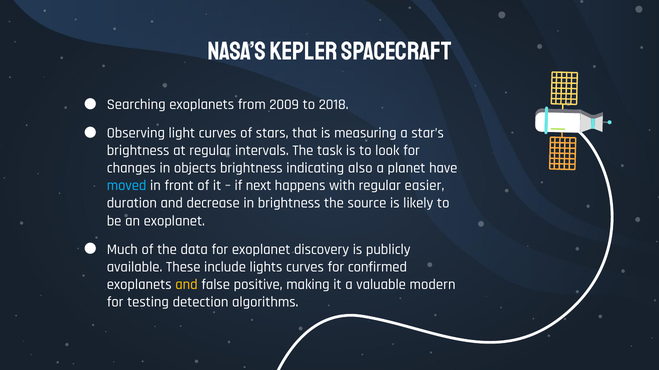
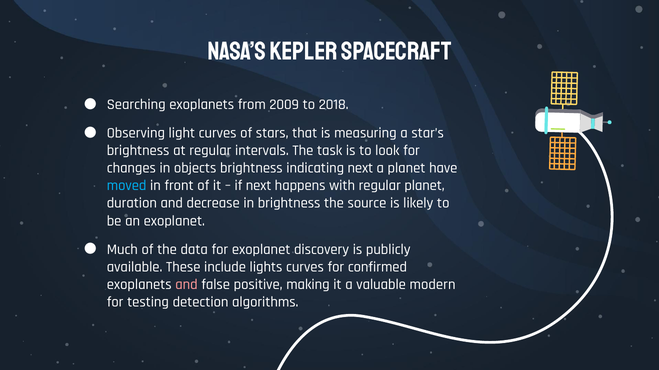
indicating also: also -> next
regular easier: easier -> planet
and at (186, 285) colour: yellow -> pink
